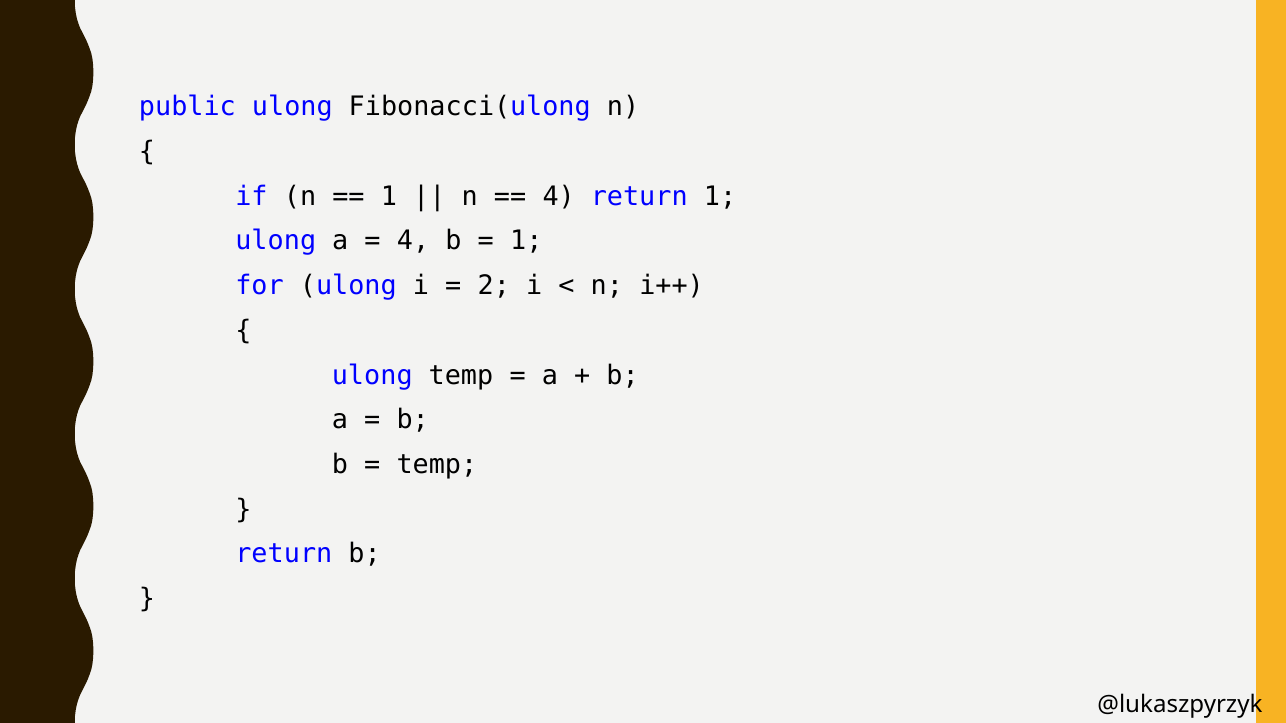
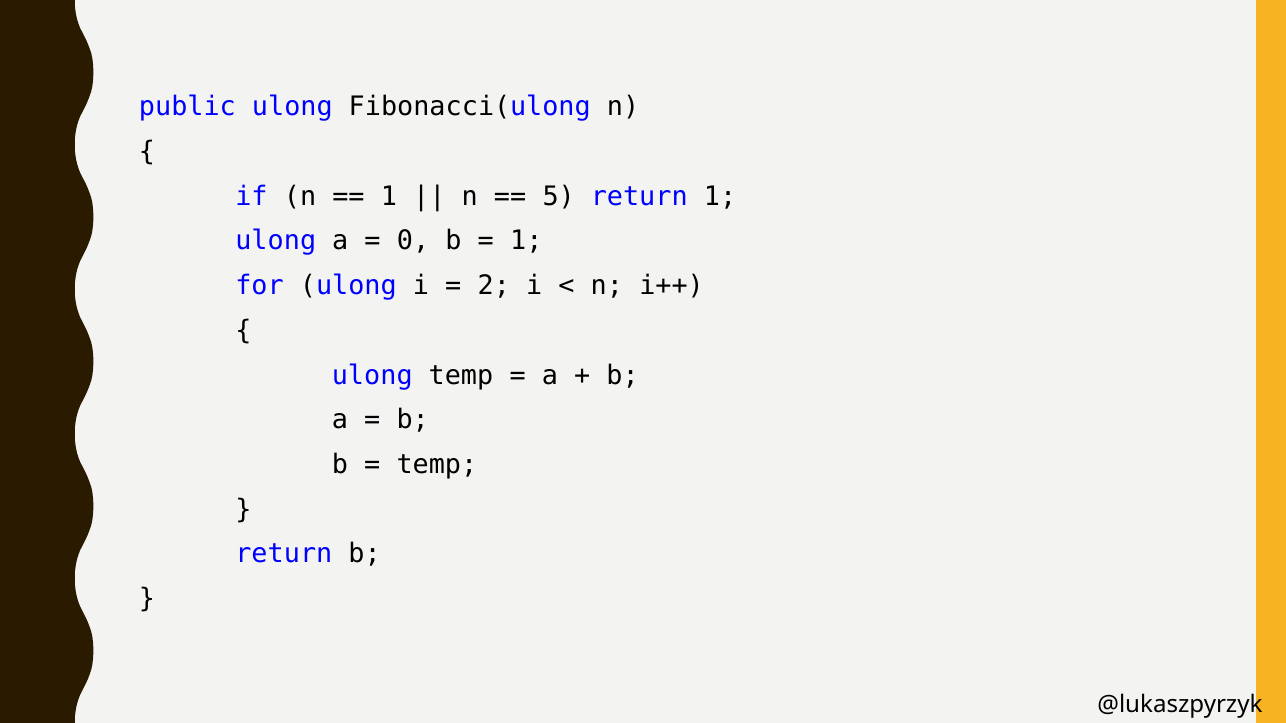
4 at (559, 197): 4 -> 5
4 at (413, 241): 4 -> 0
